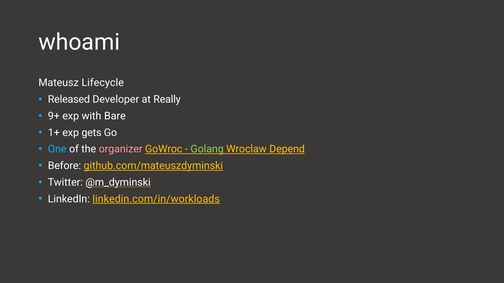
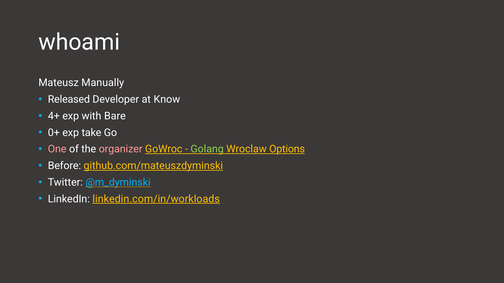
Lifecycle: Lifecycle -> Manually
Really: Really -> Know
9+: 9+ -> 4+
1+: 1+ -> 0+
gets: gets -> take
One colour: light blue -> pink
Depend: Depend -> Options
@m_dyminski colour: white -> light blue
